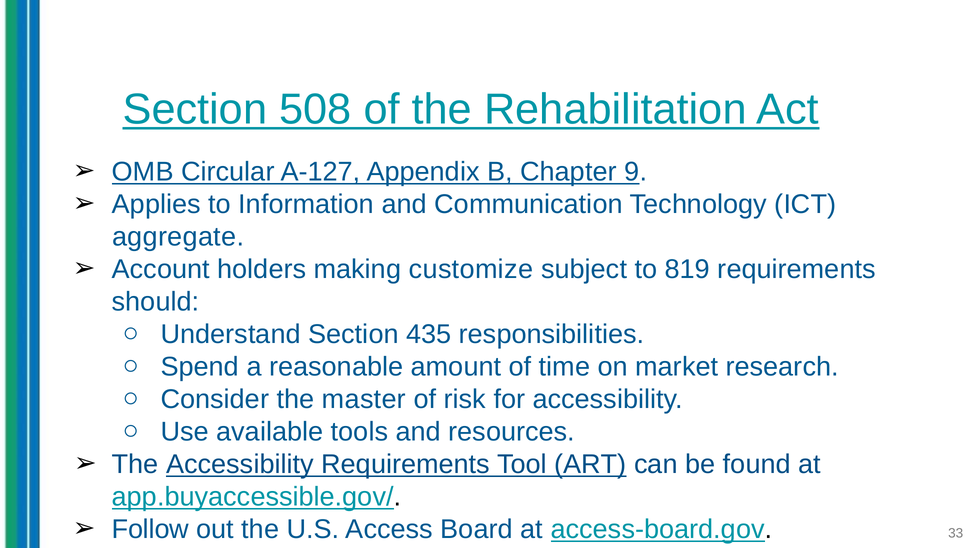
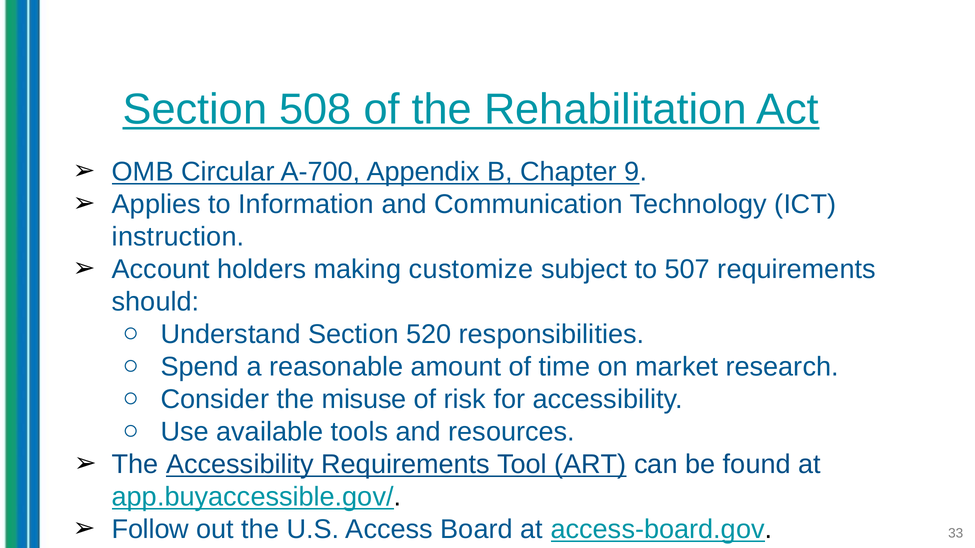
A-127: A-127 -> A-700
aggregate: aggregate -> instruction
819: 819 -> 507
435: 435 -> 520
master: master -> misuse
